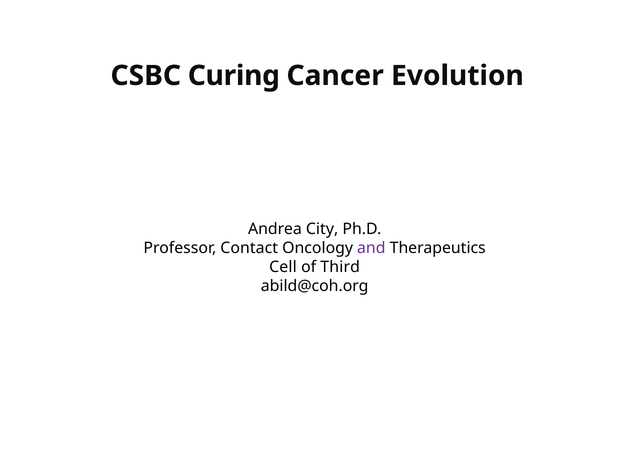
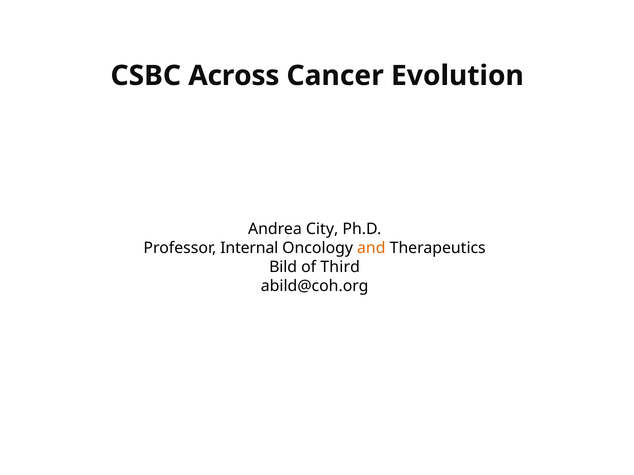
Curing: Curing -> Across
Contact: Contact -> Internal
and colour: purple -> orange
Cell: Cell -> Bild
